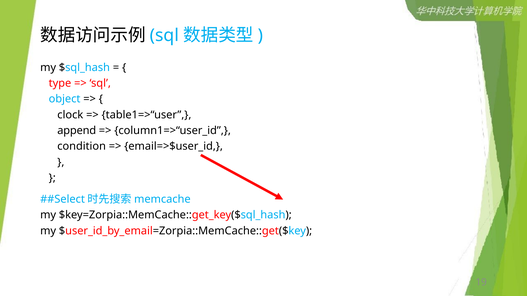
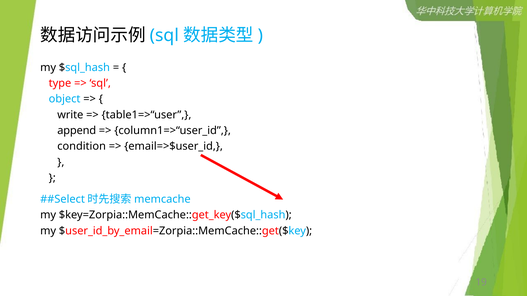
clock: clock -> write
